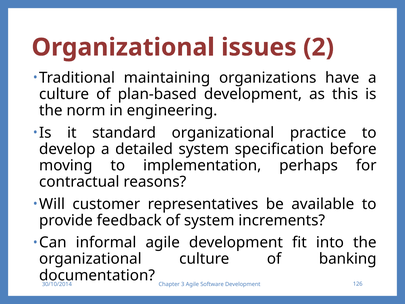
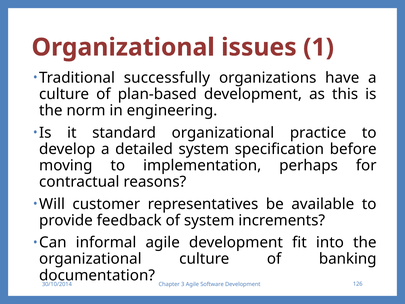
2: 2 -> 1
maintaining: maintaining -> successfully
